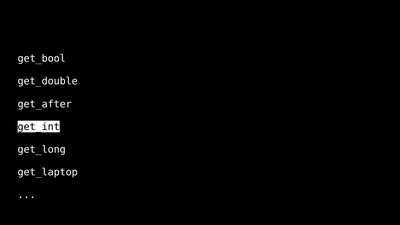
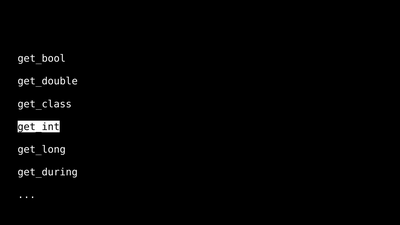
get_after: get_after -> get_class
get_laptop: get_laptop -> get_during
